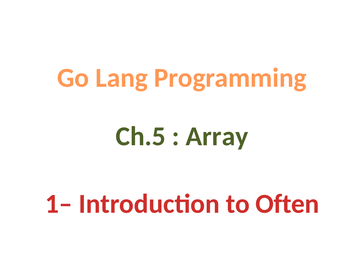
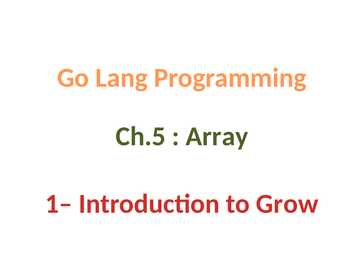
Often: Often -> Grow
